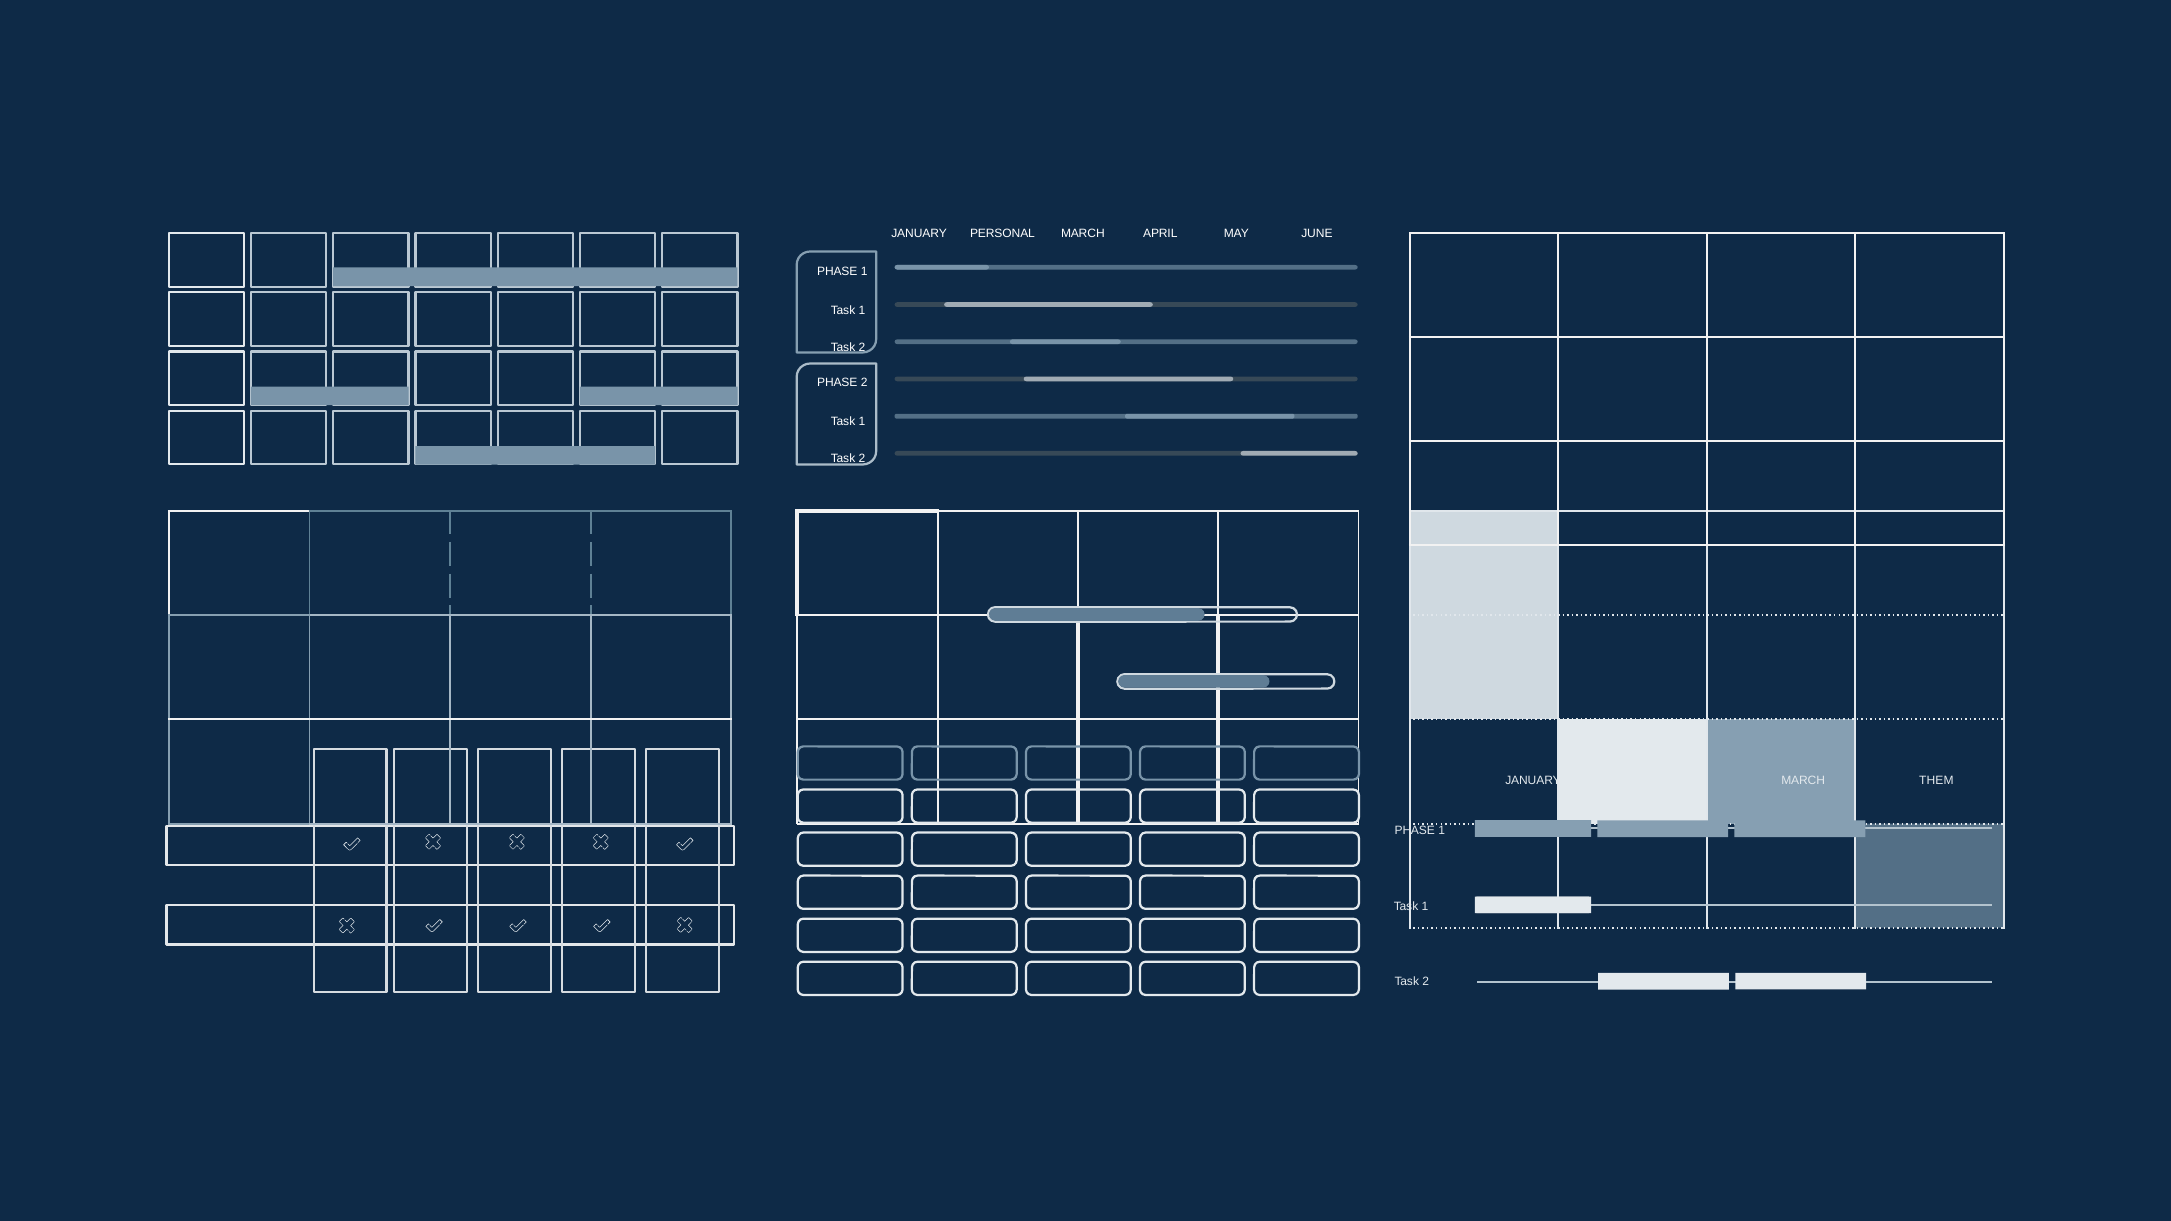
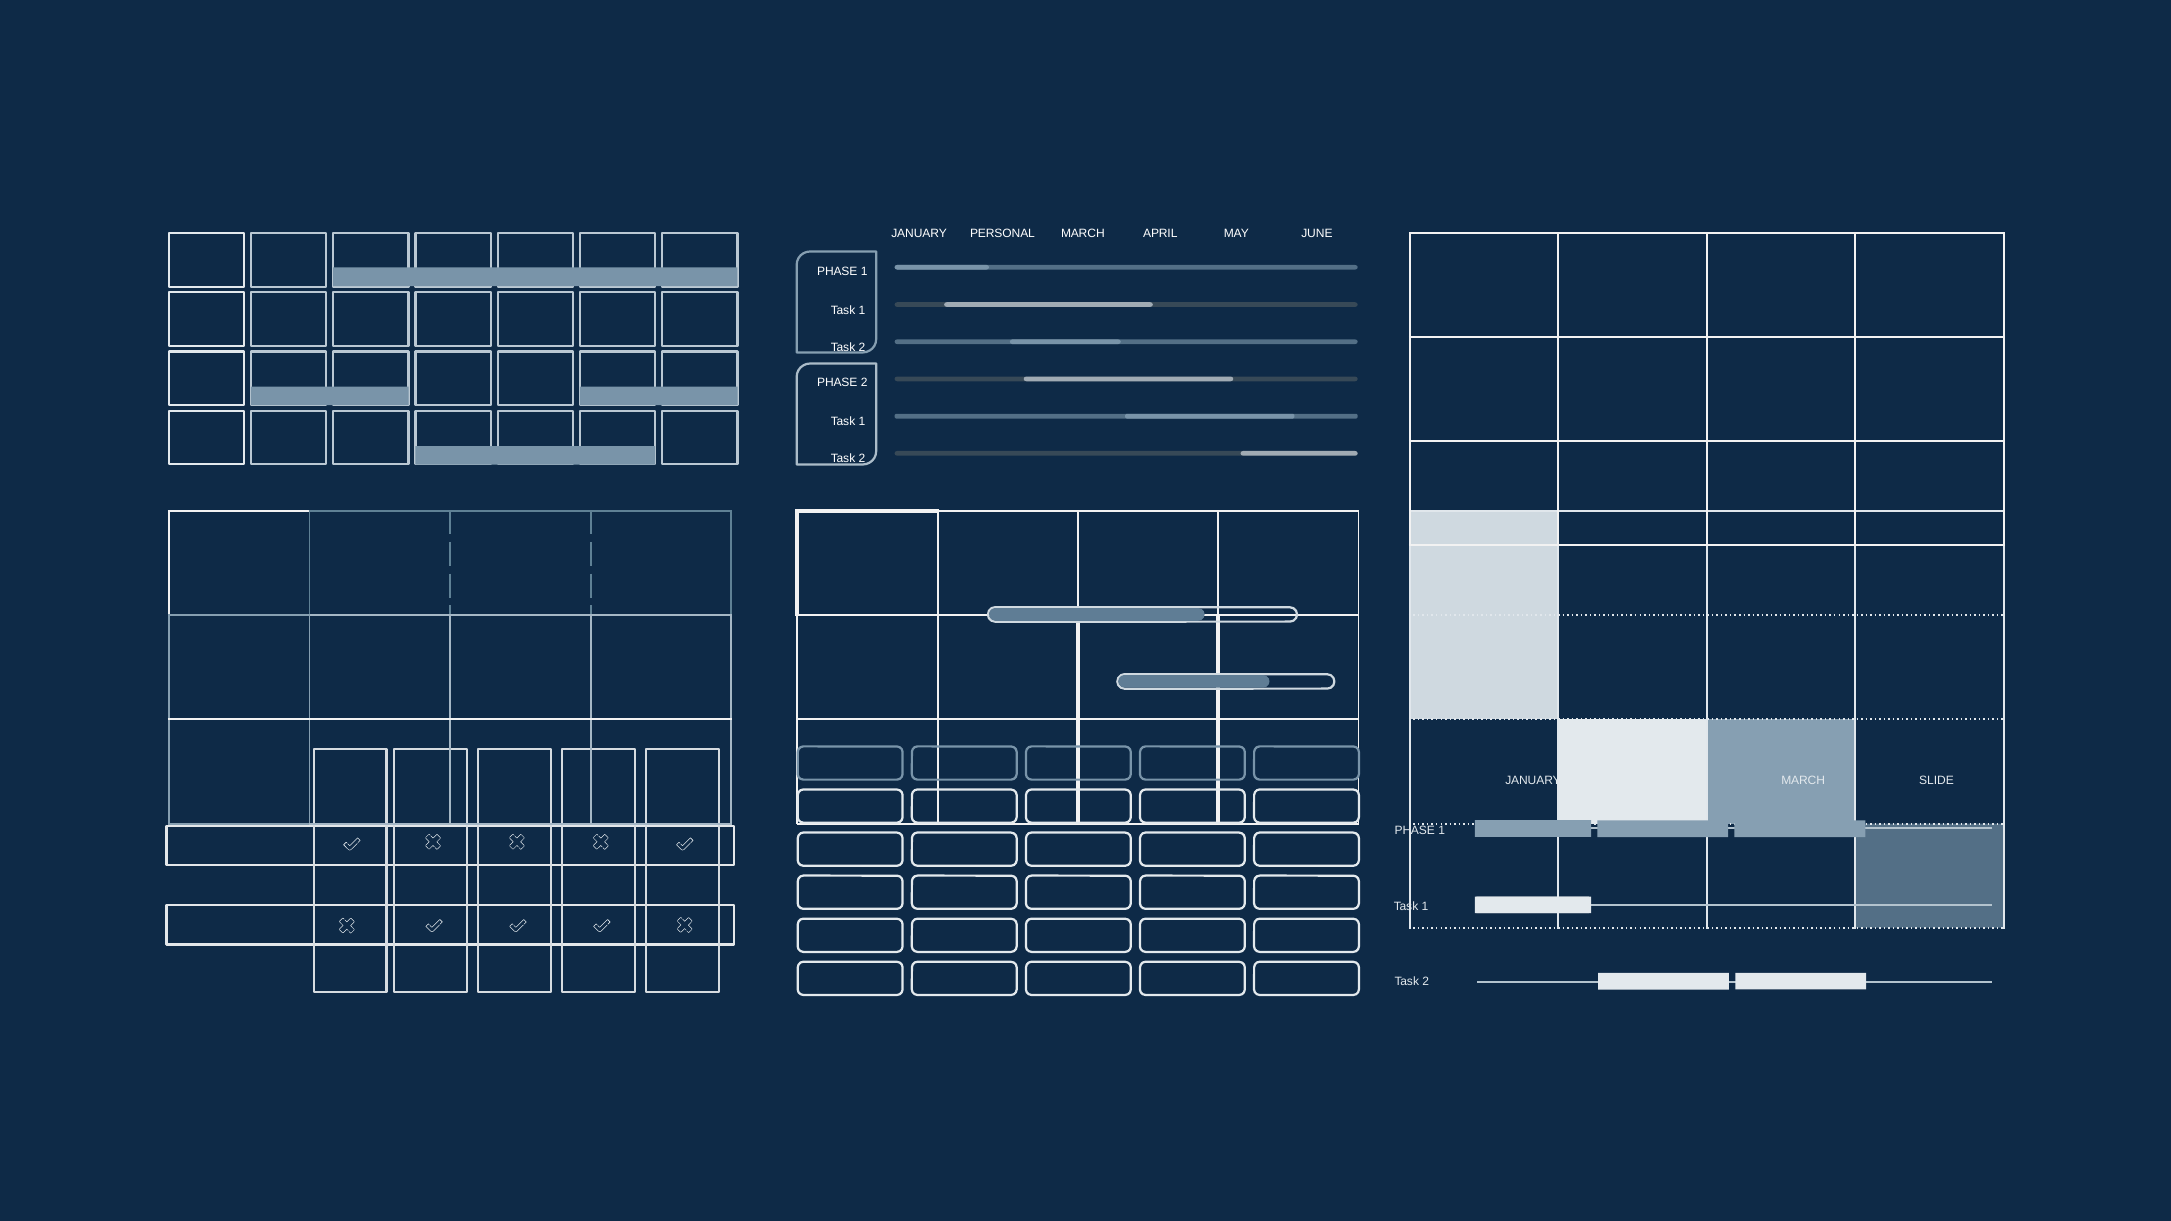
THEM: THEM -> SLIDE
